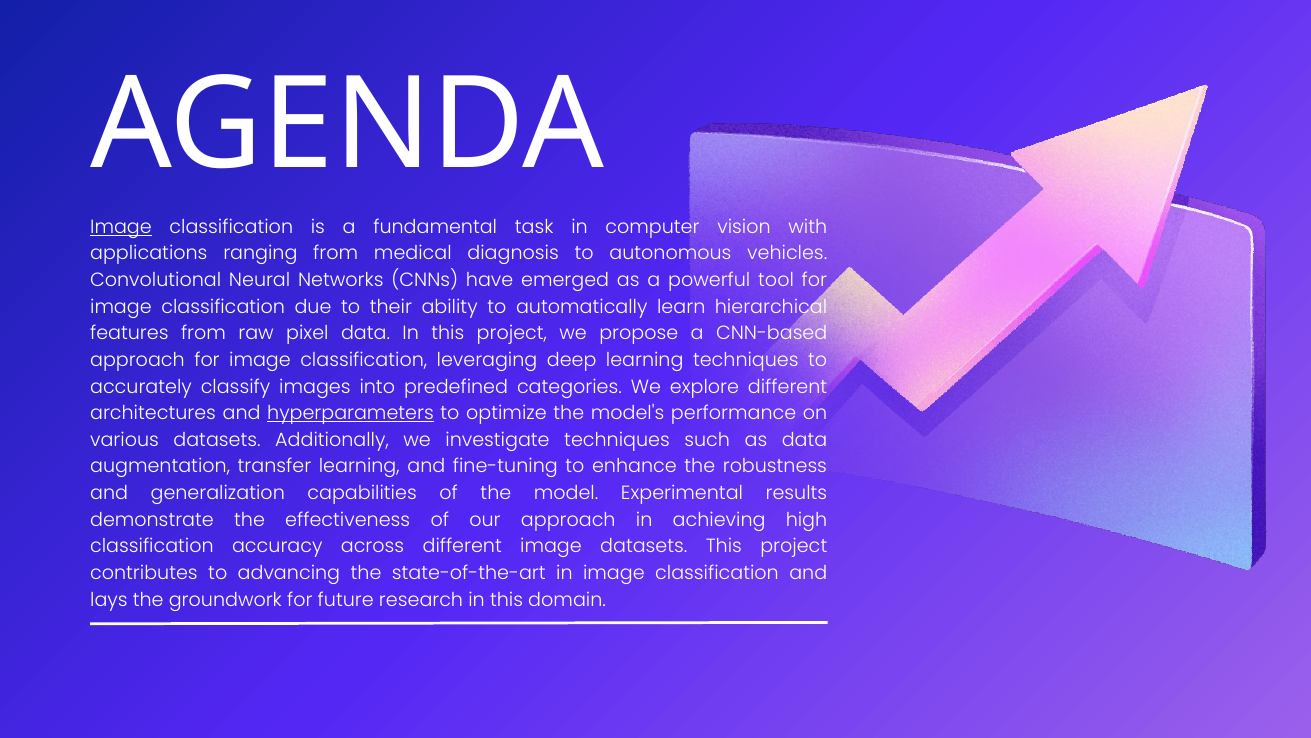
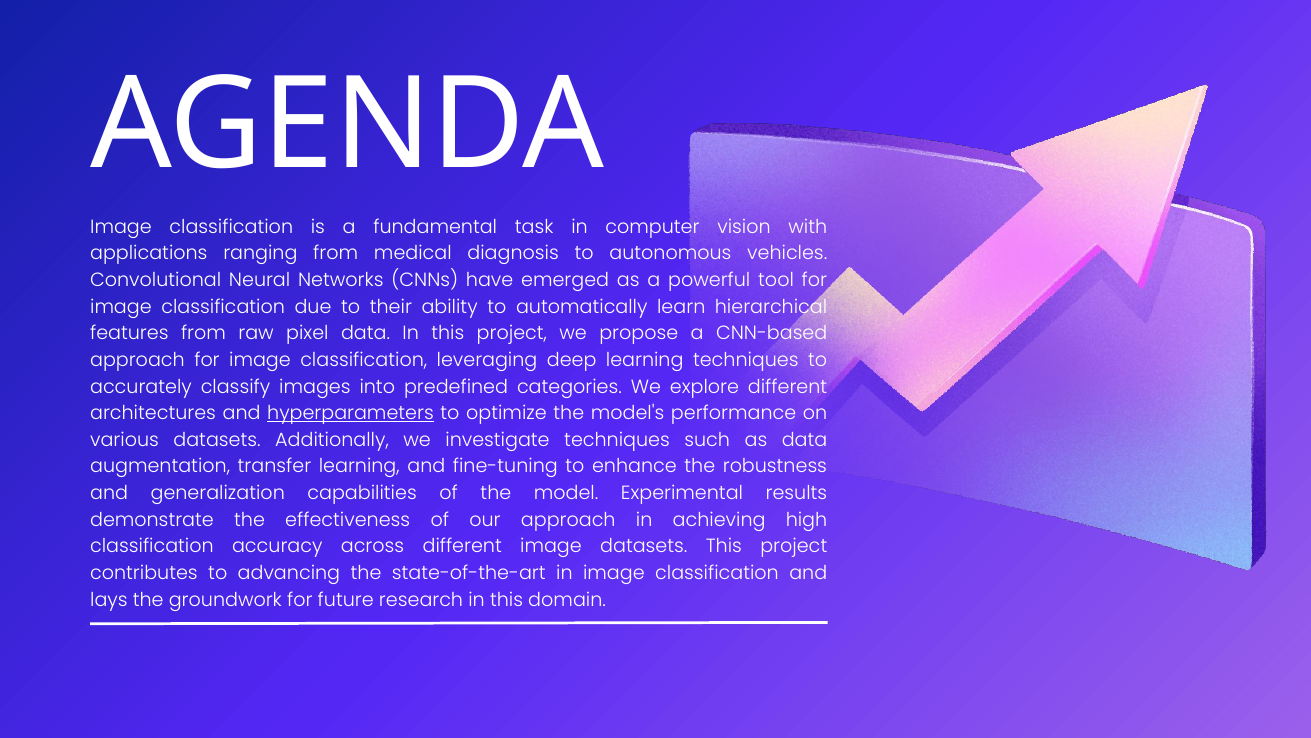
Image at (121, 227) underline: present -> none
